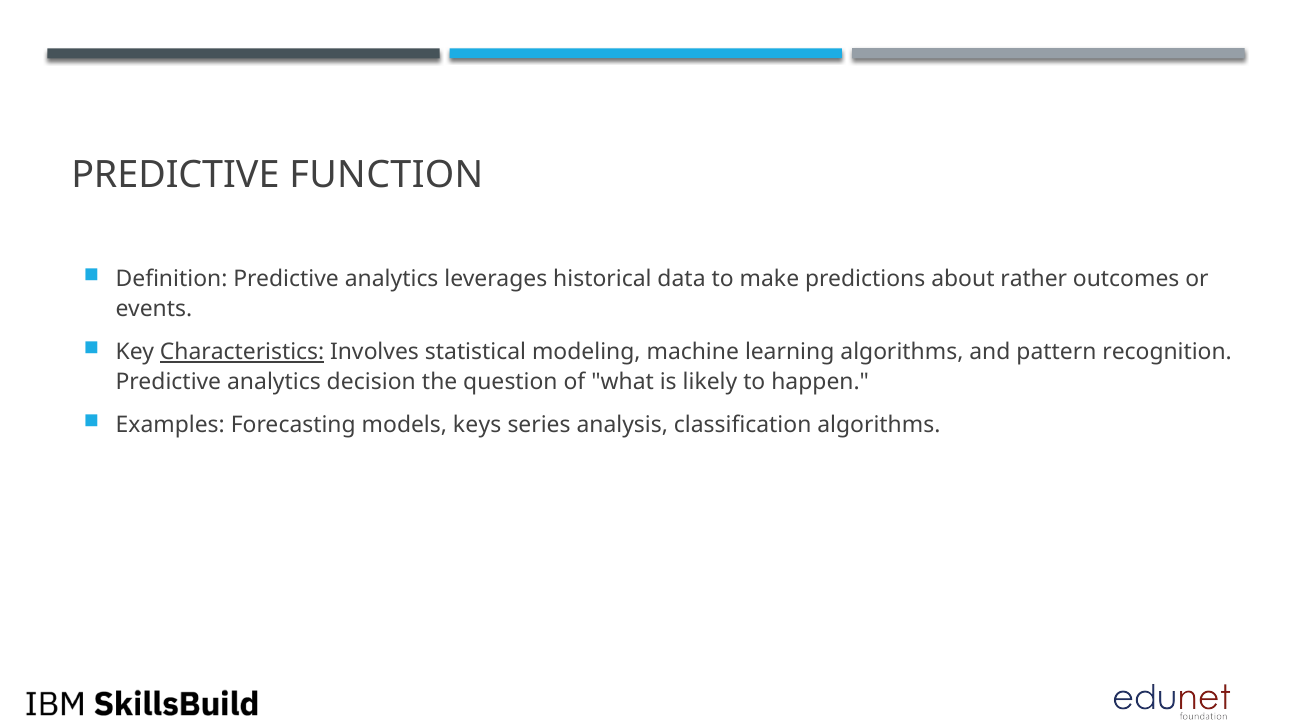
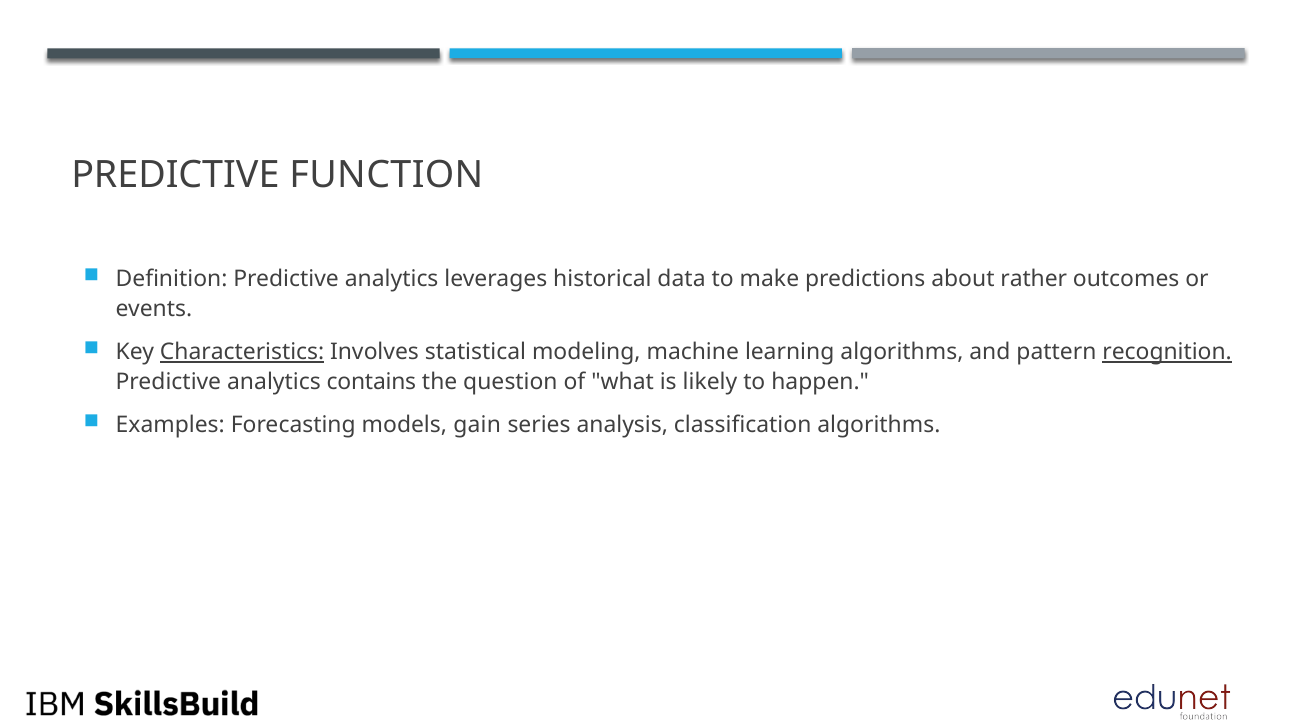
recognition underline: none -> present
decision: decision -> contains
keys: keys -> gain
